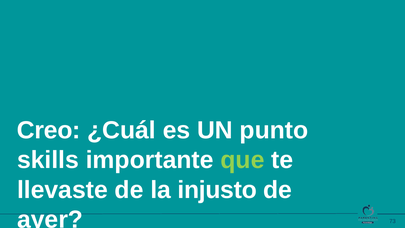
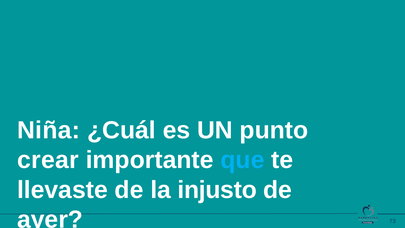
Creo: Creo -> Niña
skills: skills -> crear
que colour: light green -> light blue
